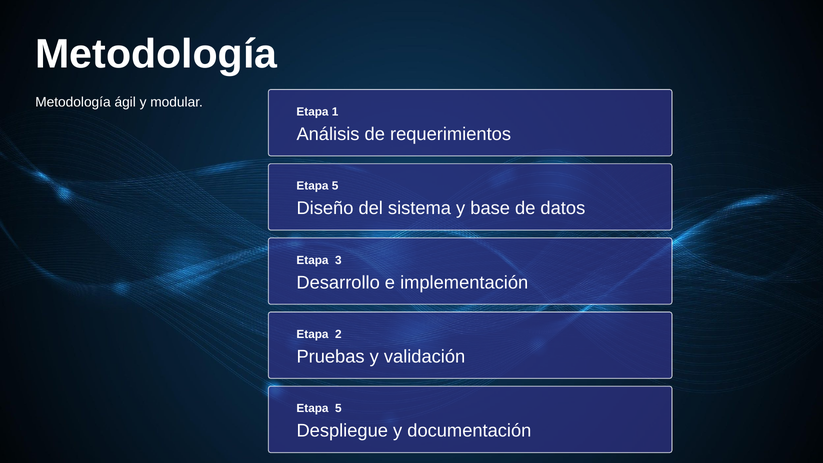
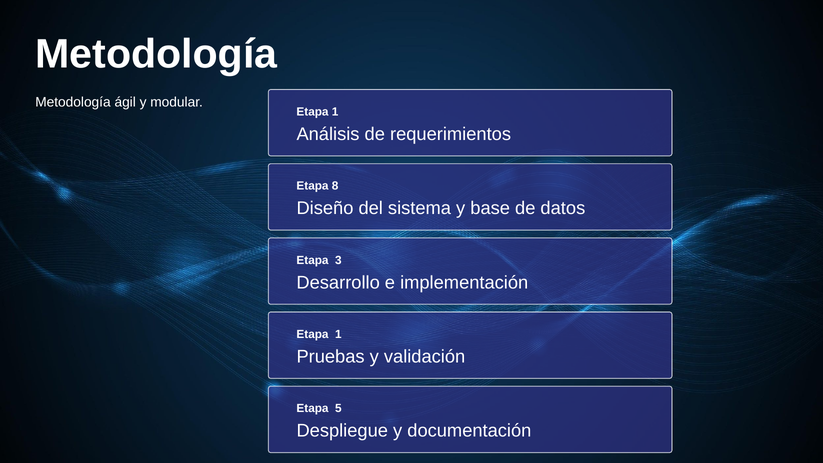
5 at (335, 186): 5 -> 8
2 at (338, 334): 2 -> 1
